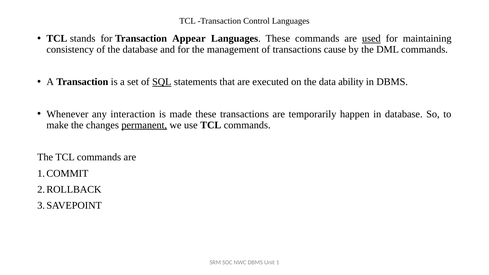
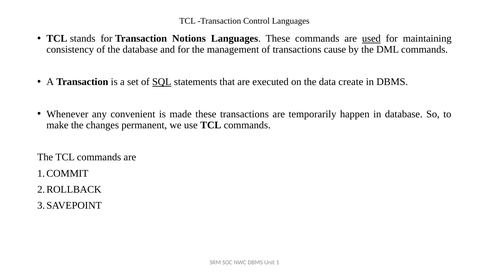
Appear: Appear -> Notions
ability: ability -> create
interaction: interaction -> convenient
permanent underline: present -> none
